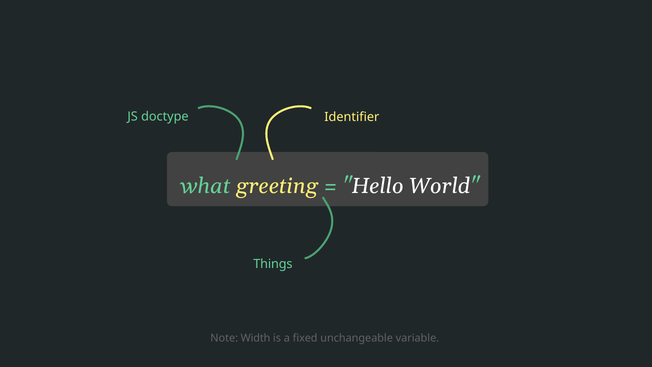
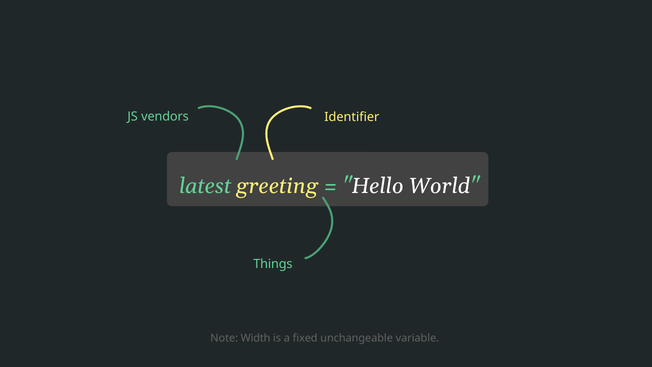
doctype: doctype -> vendors
what: what -> latest
